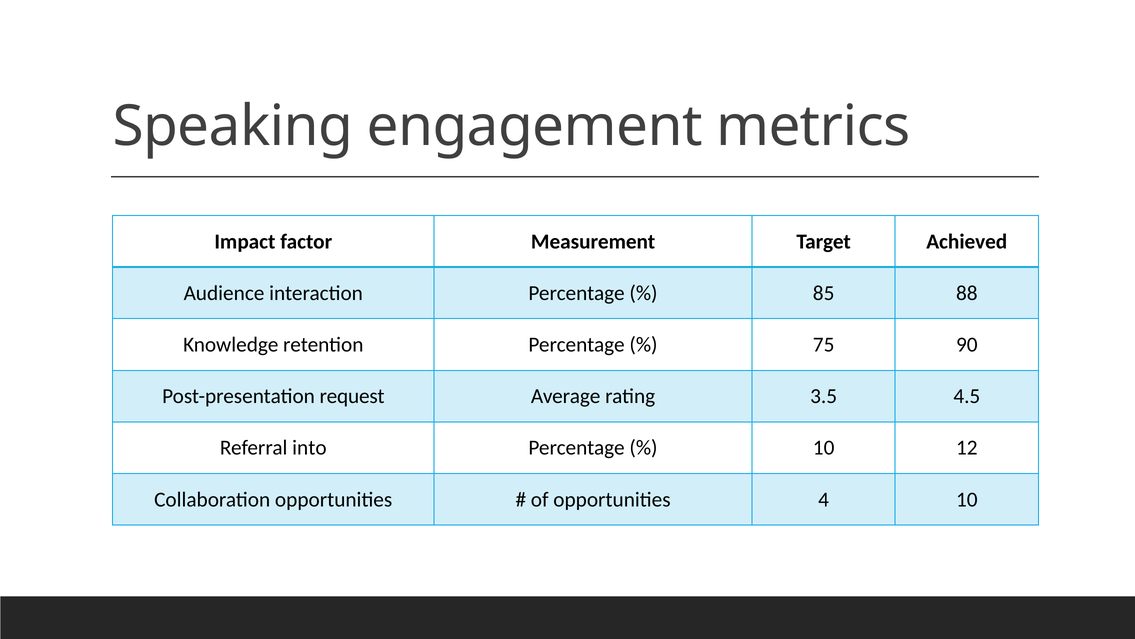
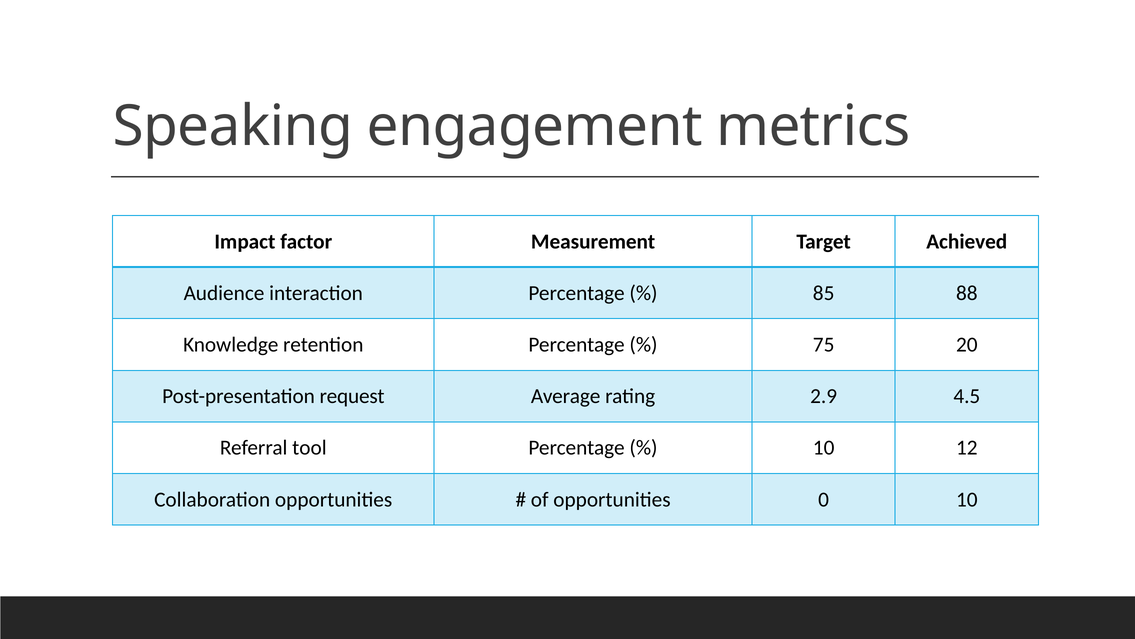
90: 90 -> 20
3.5: 3.5 -> 2.9
into: into -> tool
4: 4 -> 0
